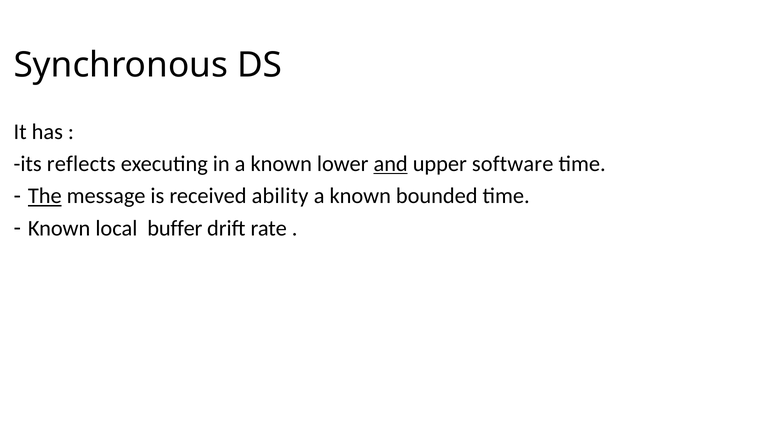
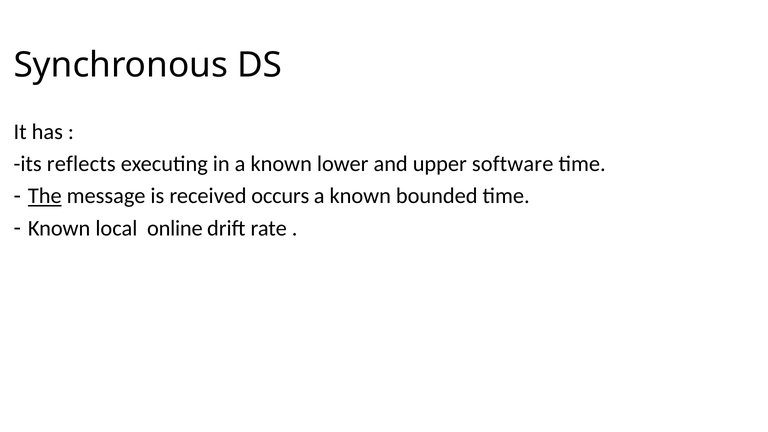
and underline: present -> none
ability: ability -> occurs
buffer: buffer -> online
